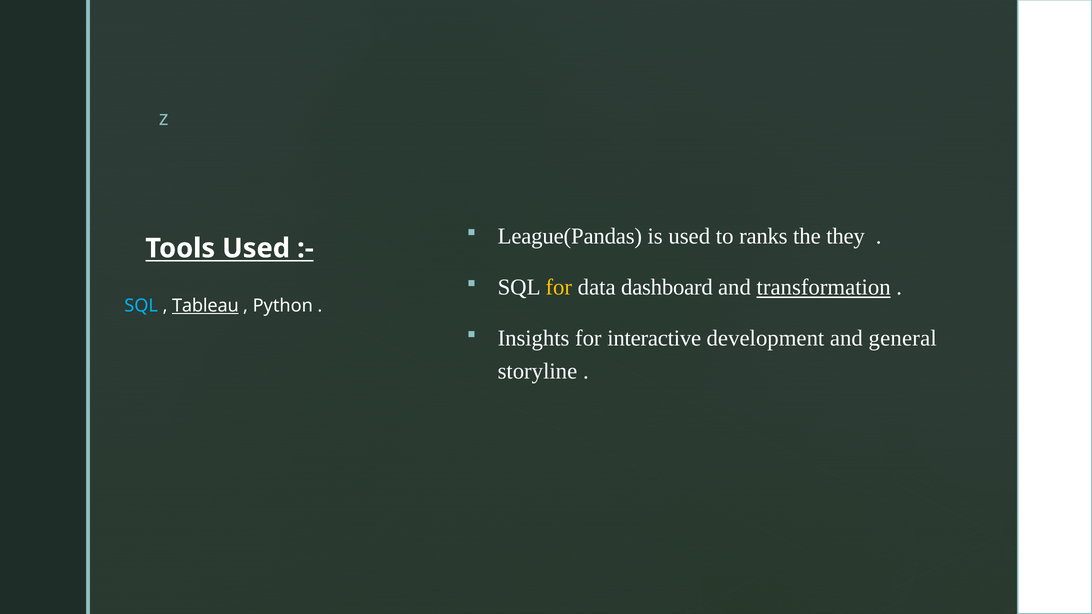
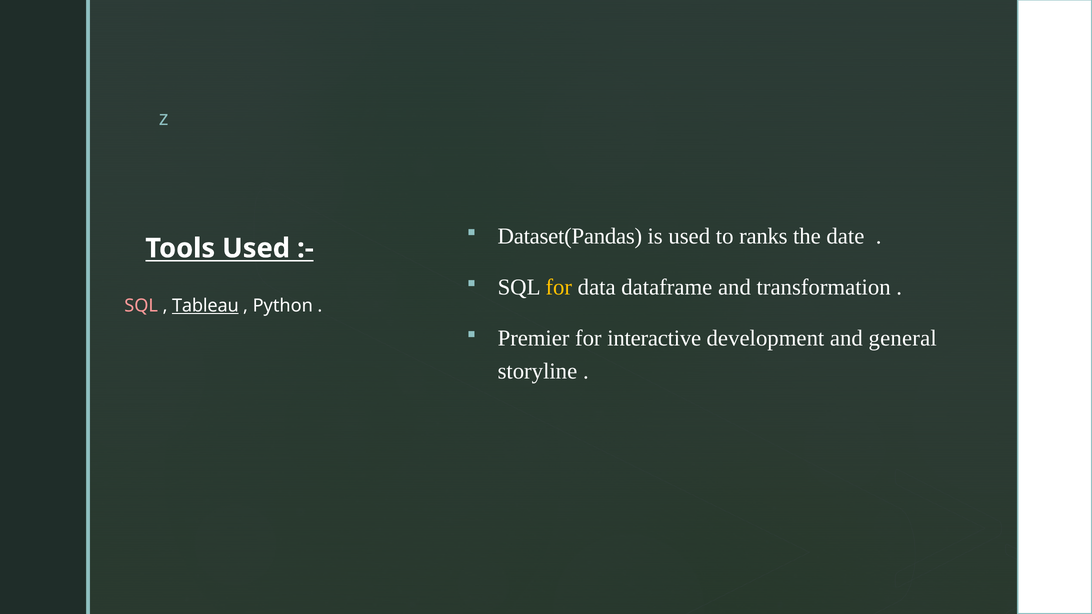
League(Pandas: League(Pandas -> Dataset(Pandas
they: they -> date
dashboard: dashboard -> dataframe
transformation underline: present -> none
SQL at (141, 306) colour: light blue -> pink
Insights: Insights -> Premier
